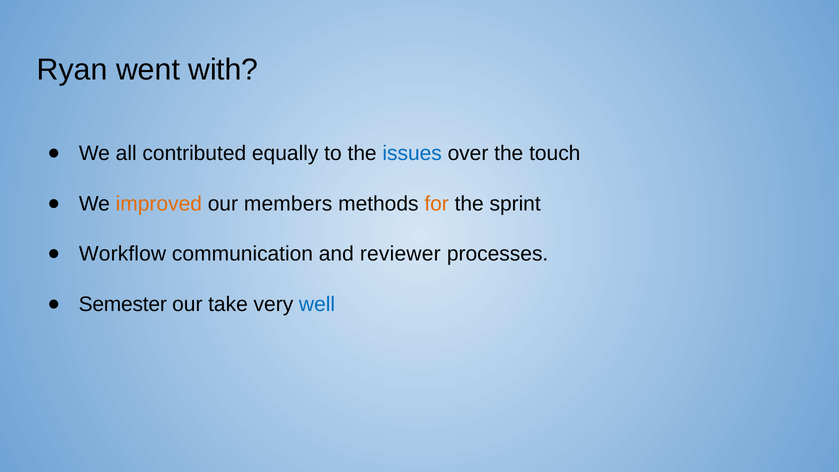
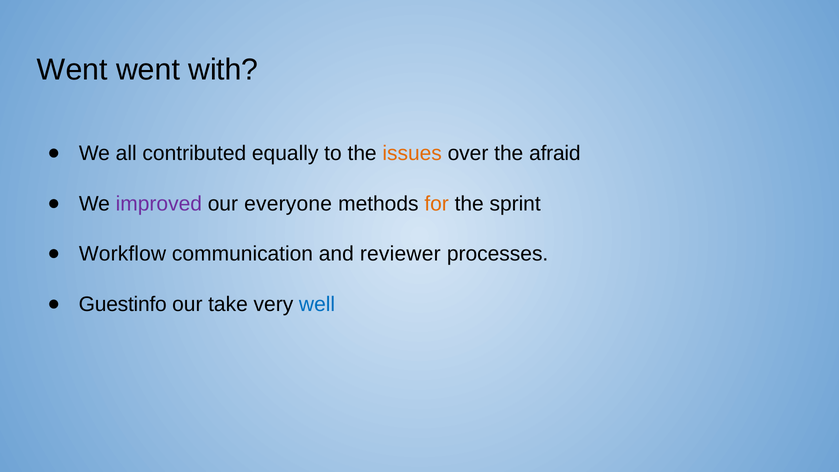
Ryan at (72, 70): Ryan -> Went
issues colour: blue -> orange
touch: touch -> afraid
improved colour: orange -> purple
members: members -> everyone
Semester: Semester -> Guestinfo
